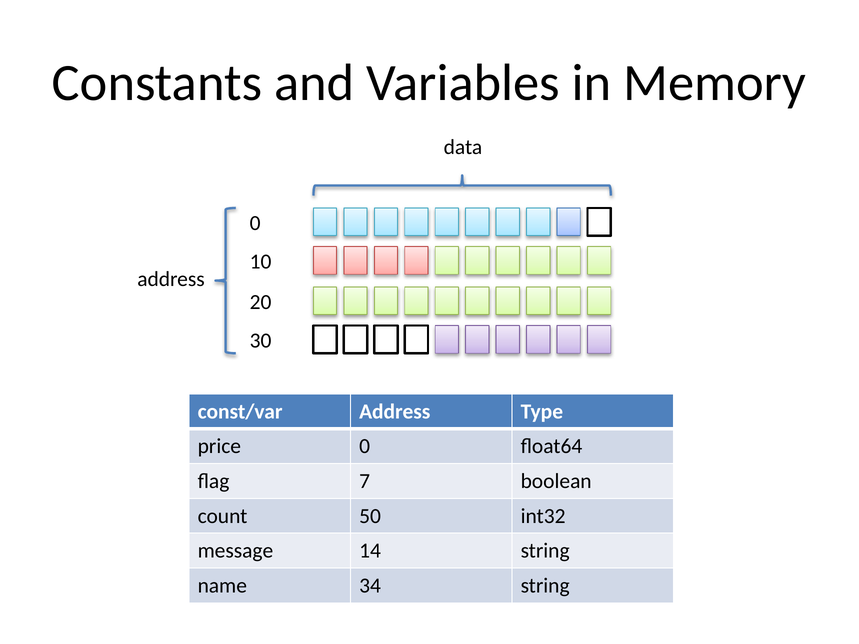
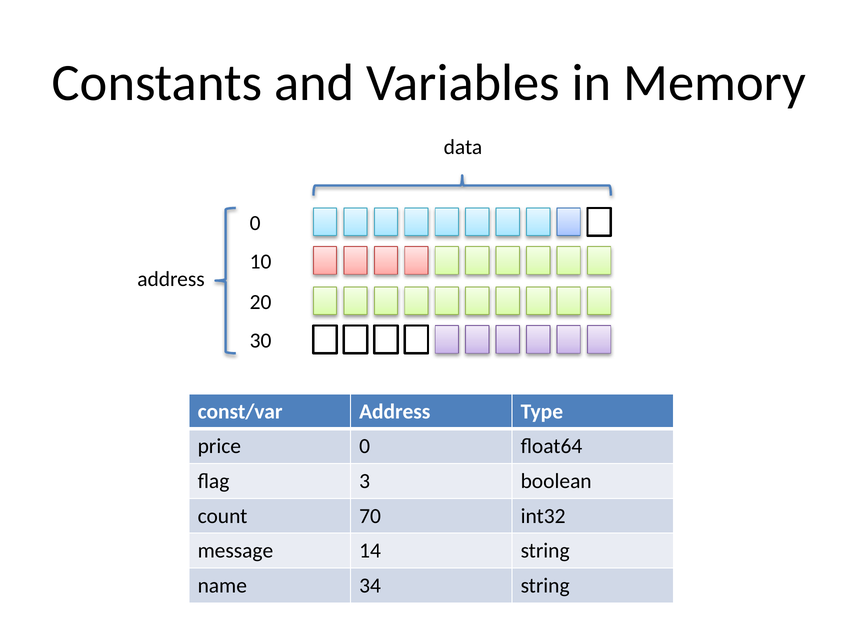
7: 7 -> 3
50: 50 -> 70
